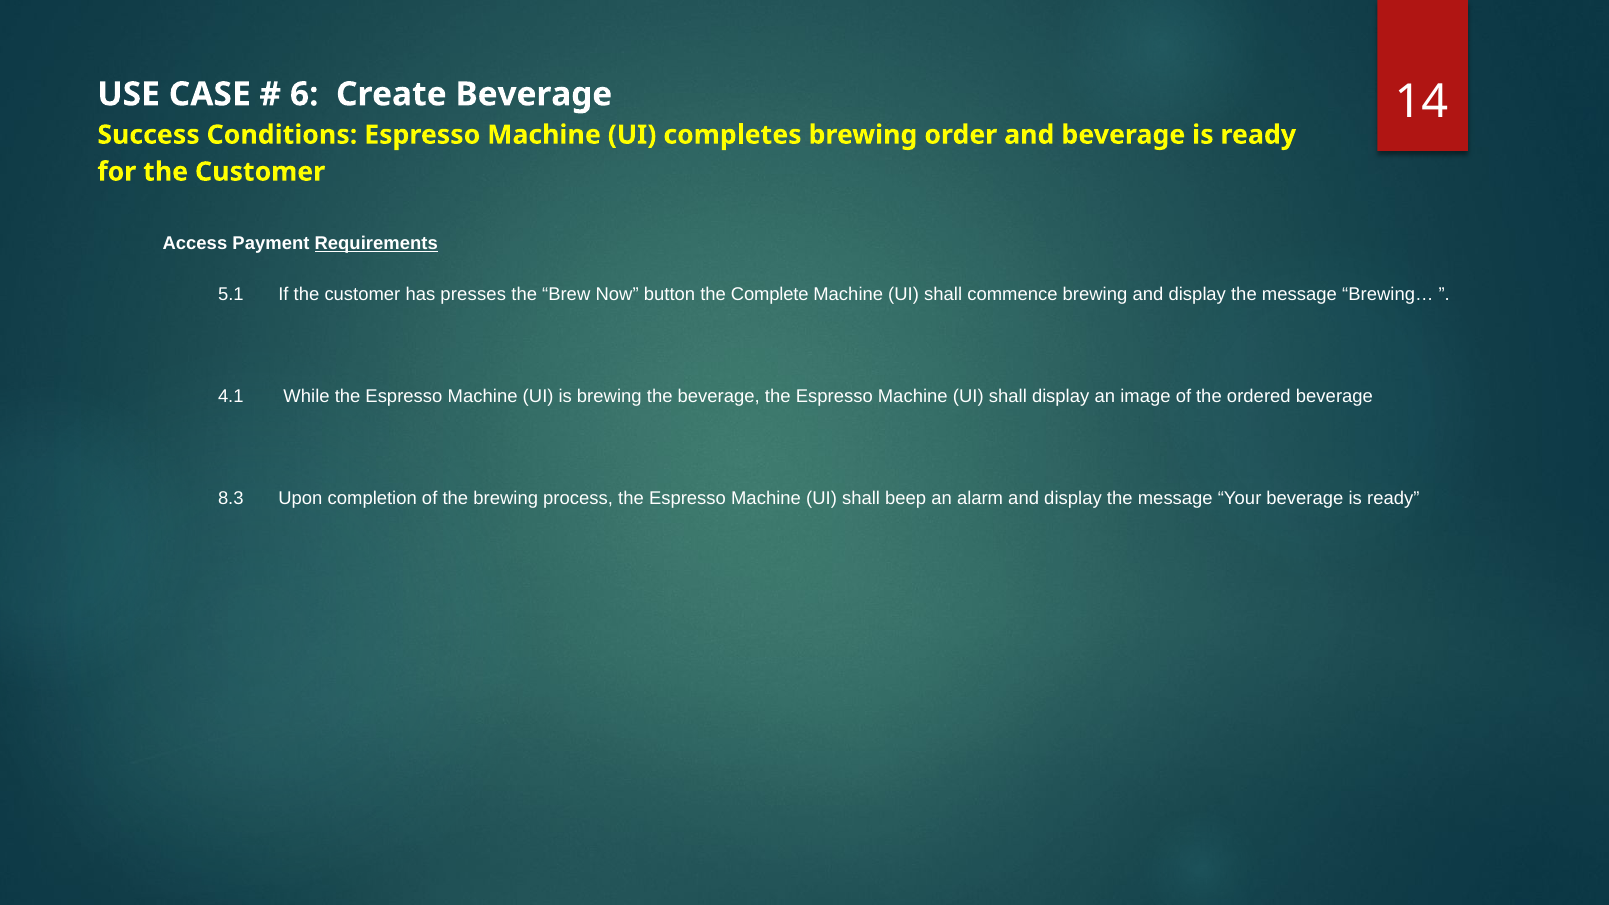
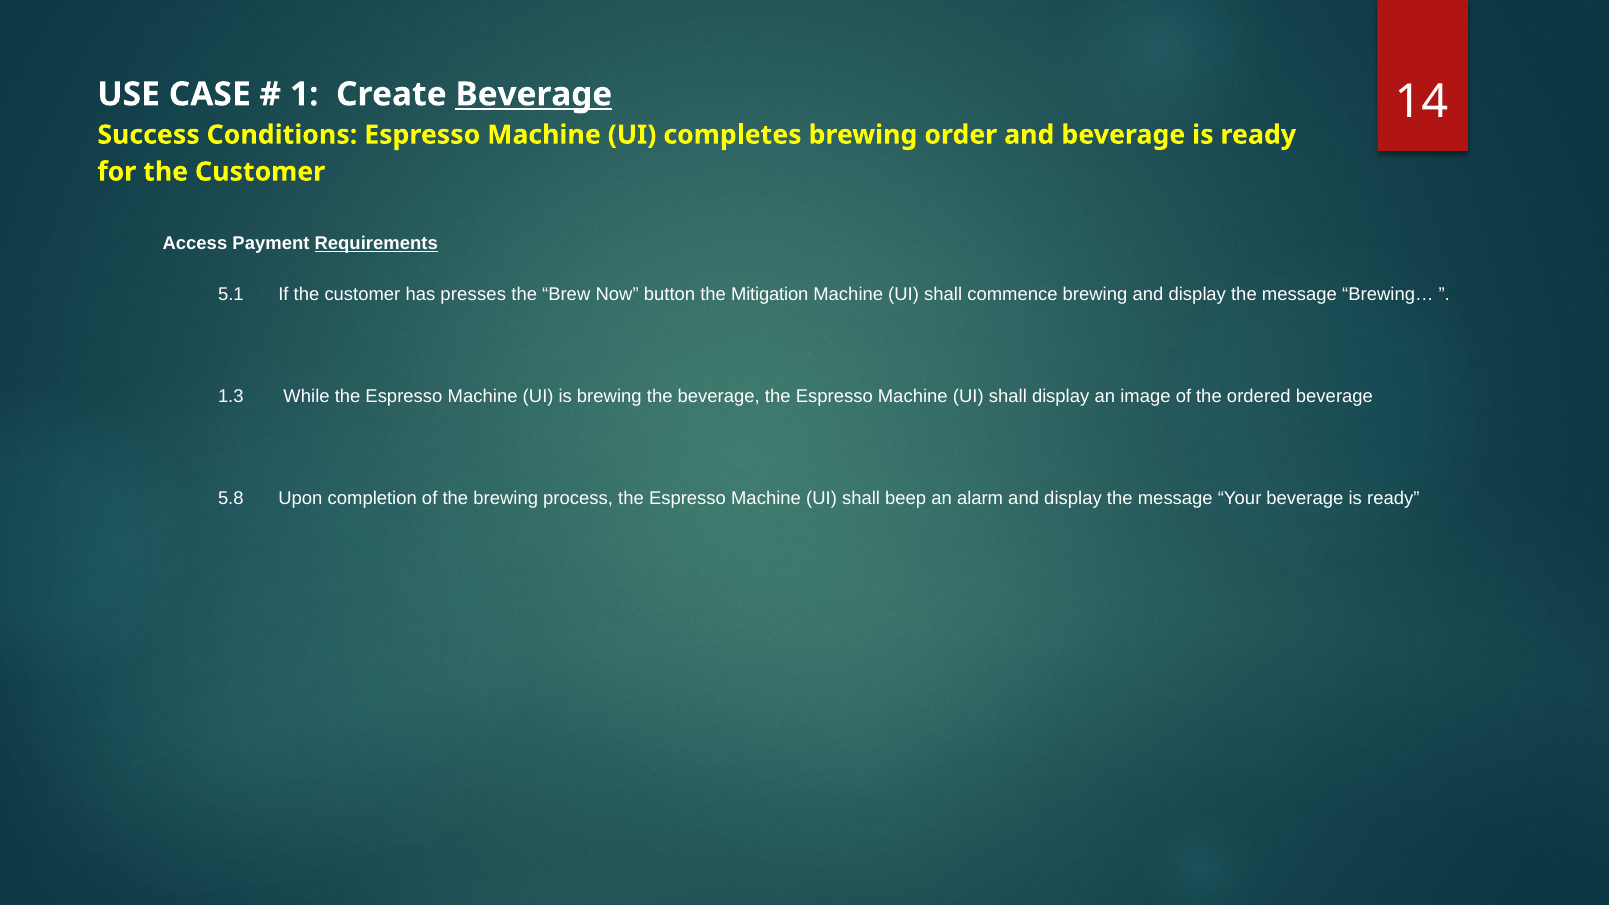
6: 6 -> 1
Beverage at (534, 94) underline: none -> present
Complete: Complete -> Mitigation
4.1: 4.1 -> 1.3
8.3: 8.3 -> 5.8
